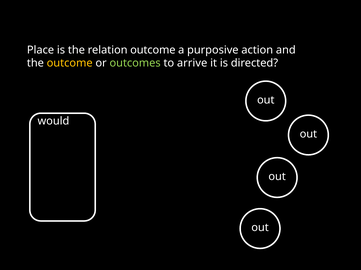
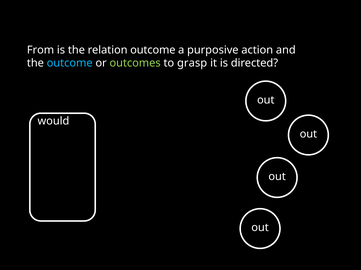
Place: Place -> From
outcome at (70, 63) colour: yellow -> light blue
arrive: arrive -> grasp
